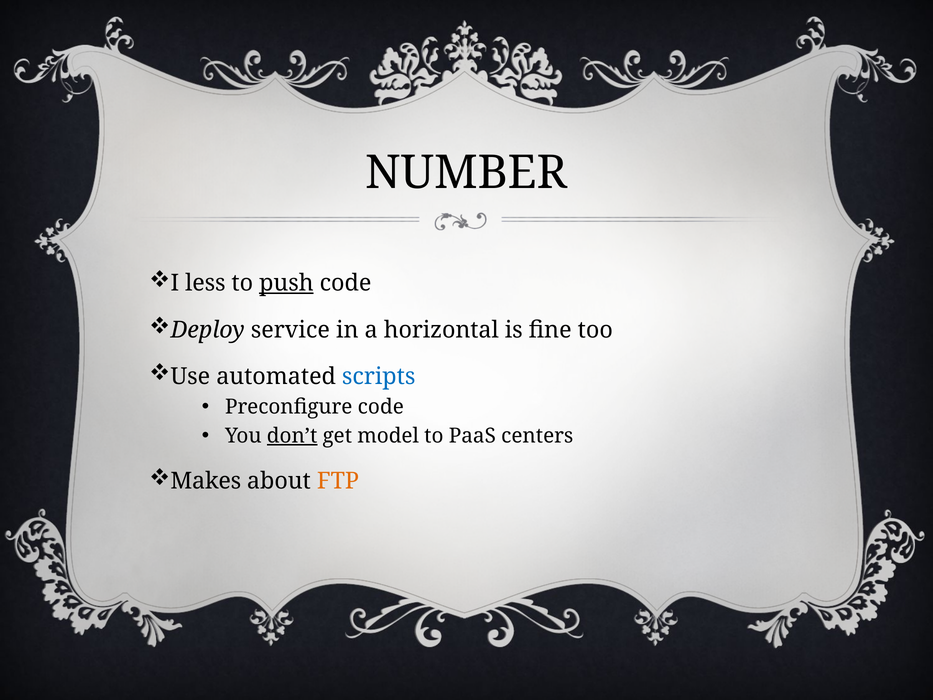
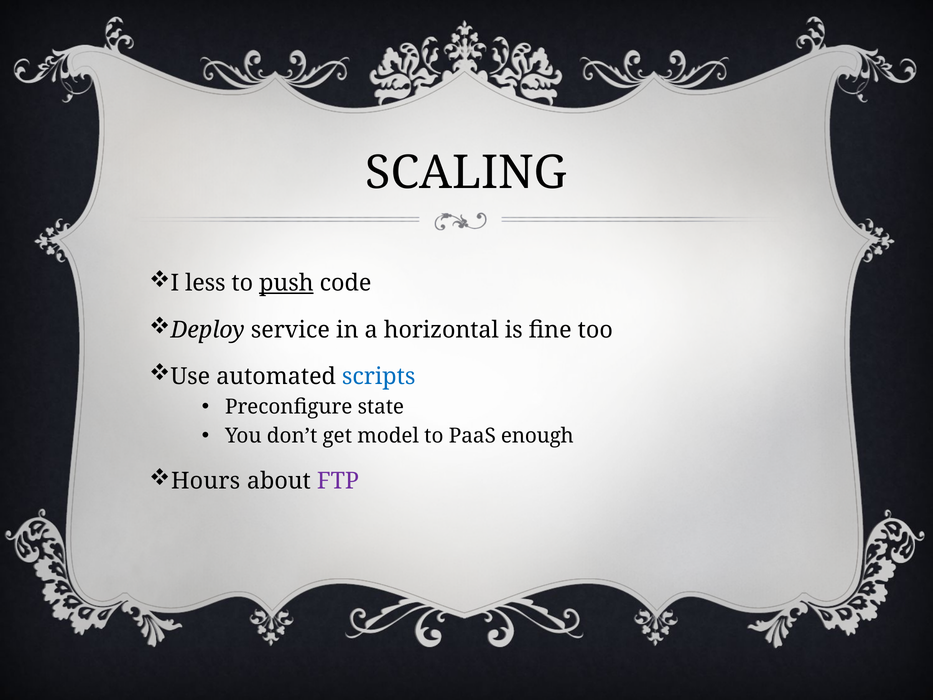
NUMBER: NUMBER -> SCALING
Preconfigure code: code -> state
don’t underline: present -> none
centers: centers -> enough
Makes: Makes -> Hours
FTP colour: orange -> purple
